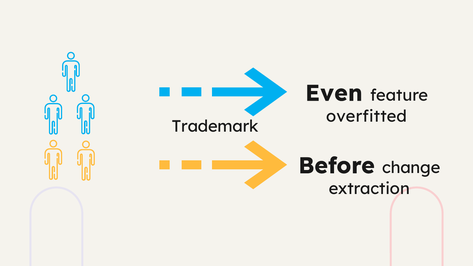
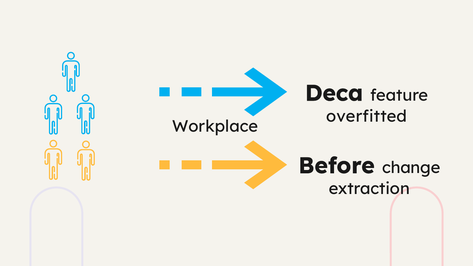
Even: Even -> Deca
Trademark: Trademark -> Workplace
